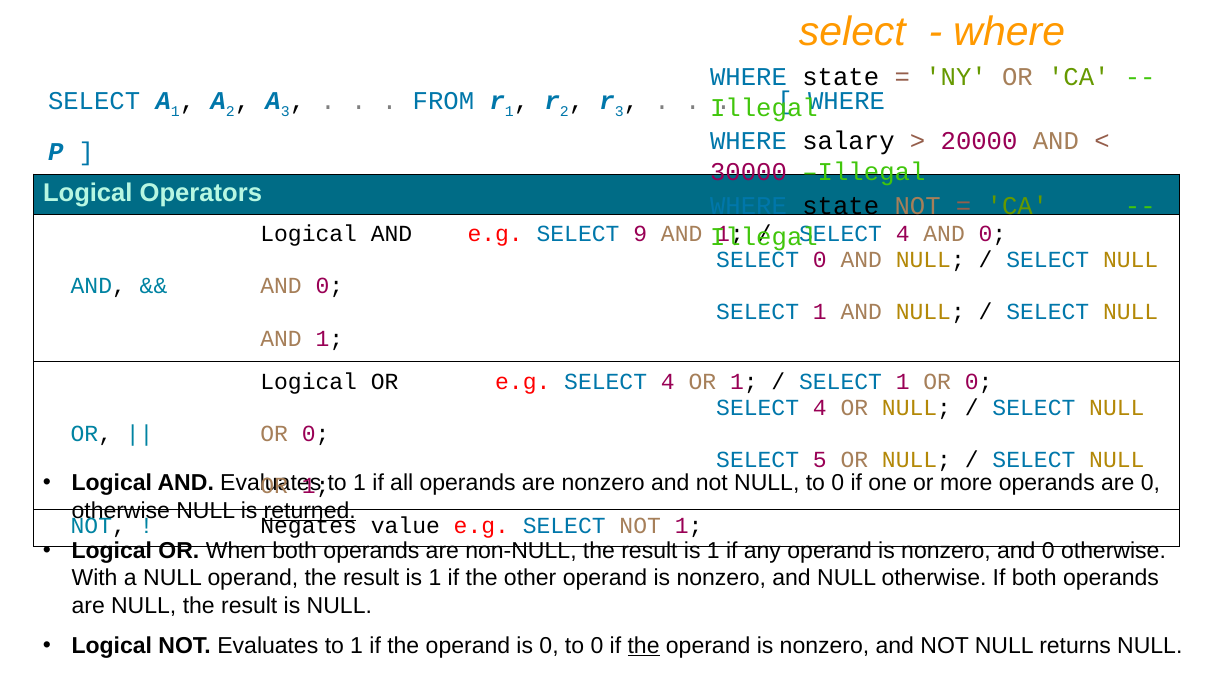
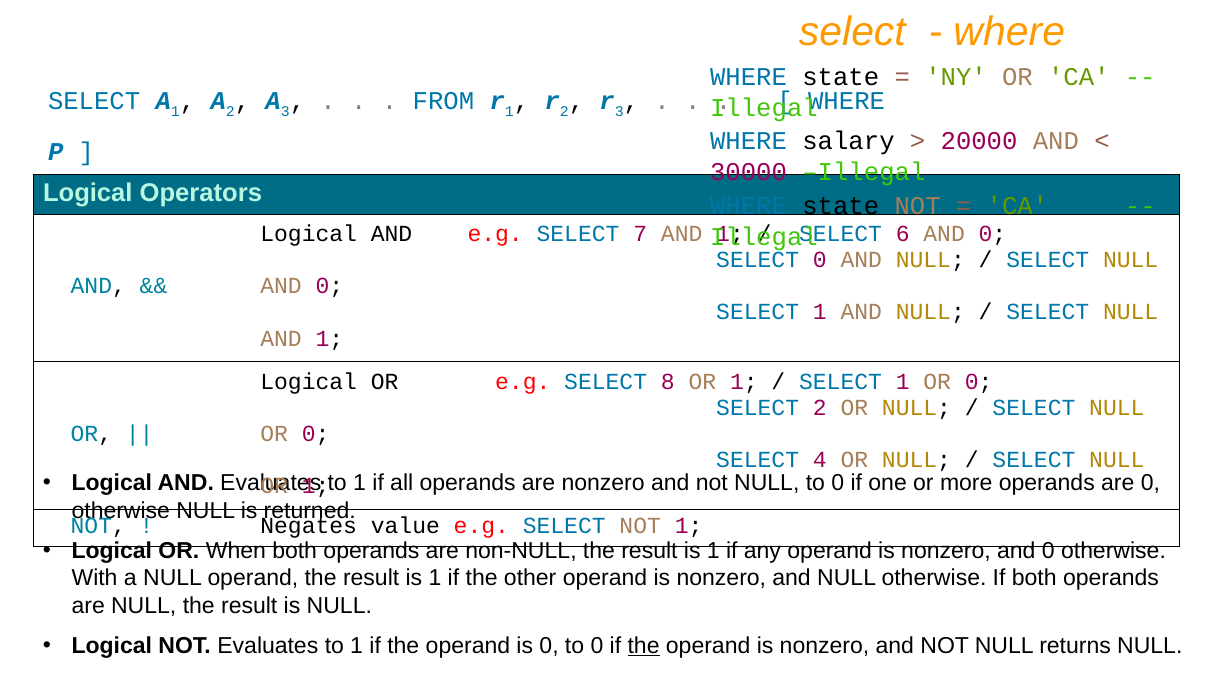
9: 9 -> 7
4 at (903, 234): 4 -> 6
e.g SELECT 4: 4 -> 8
4 at (820, 407): 4 -> 2
5: 5 -> 4
returned underline: present -> none
